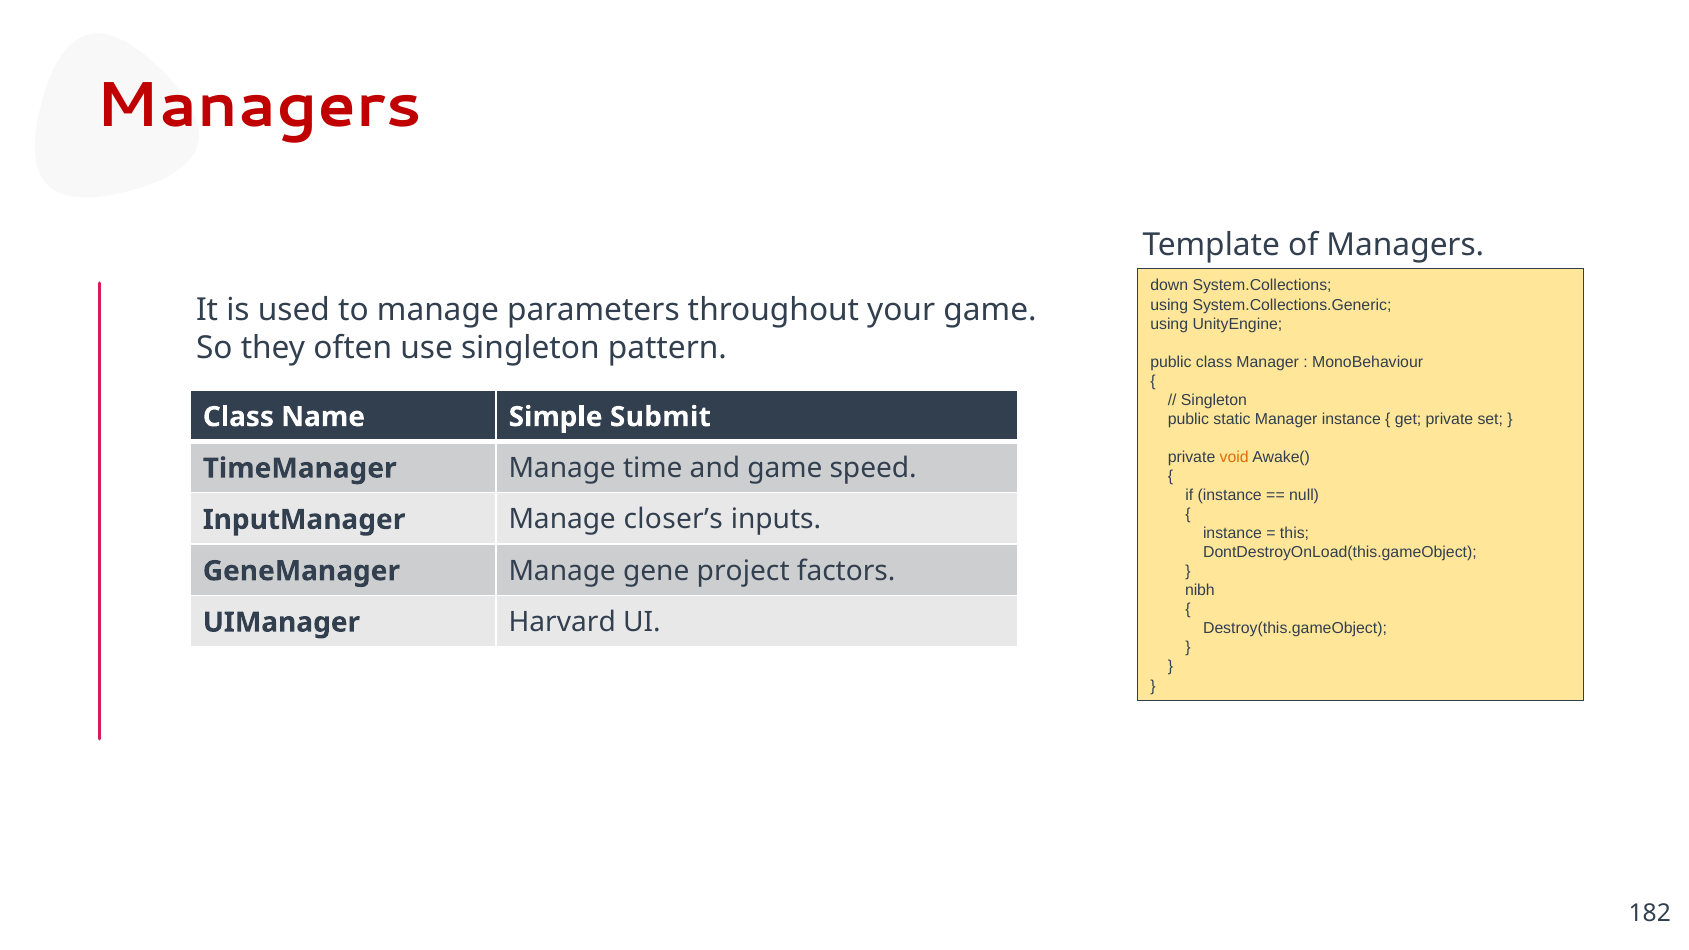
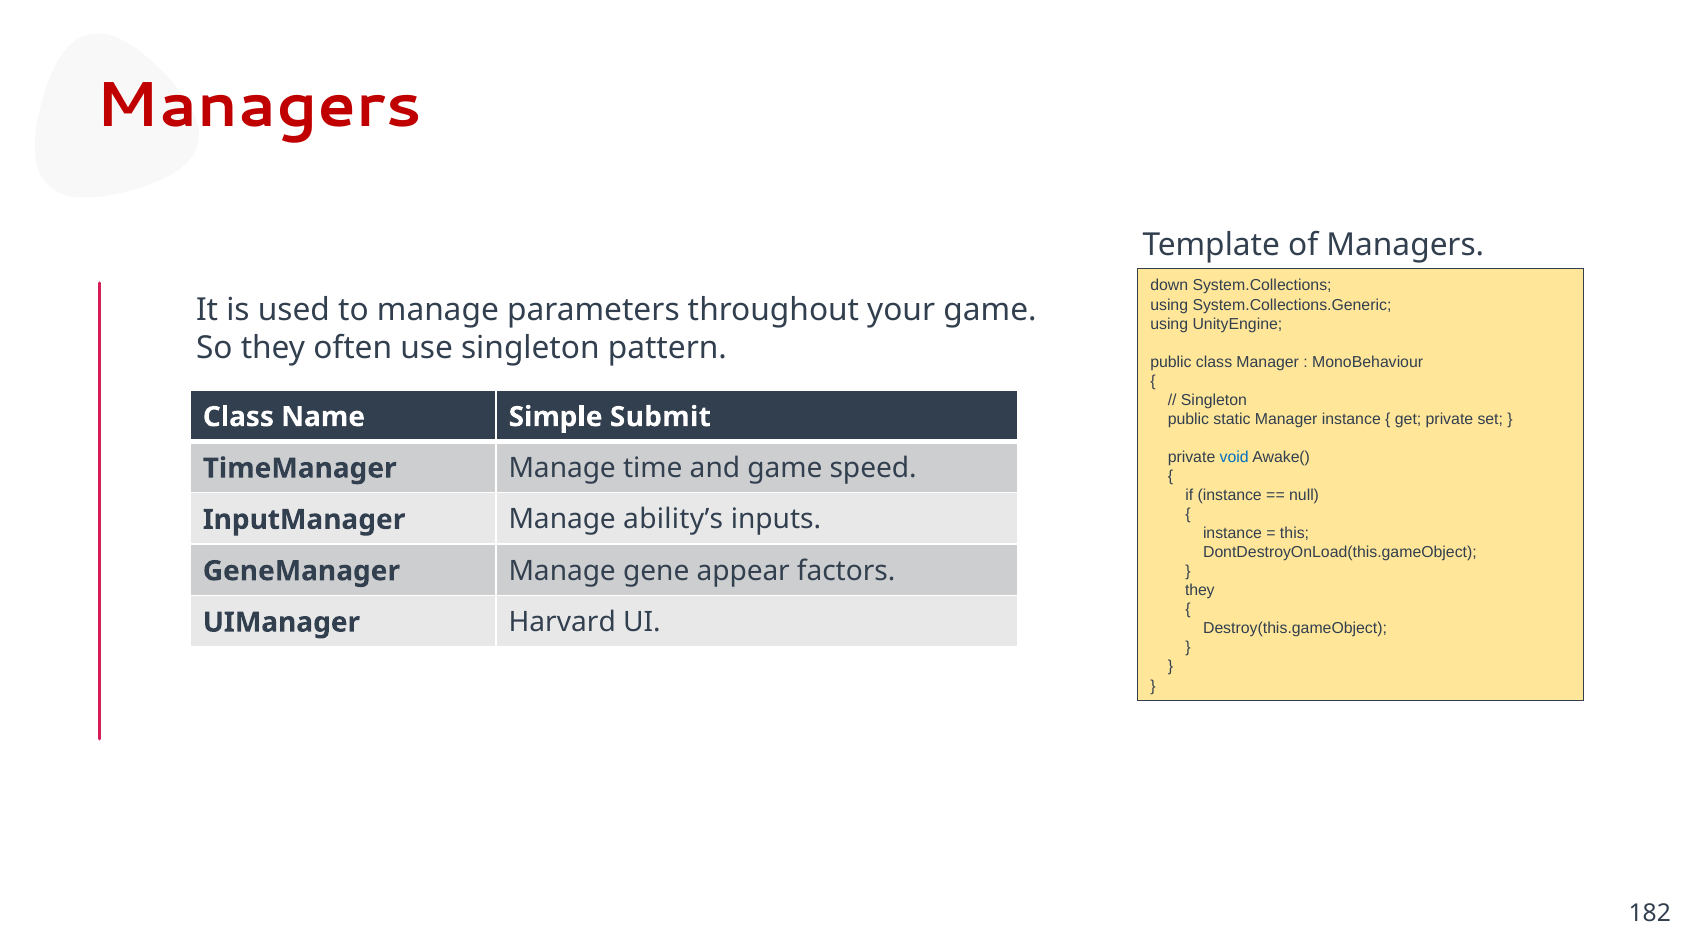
void colour: orange -> blue
closer’s: closer’s -> ability’s
project: project -> appear
nibh at (1200, 591): nibh -> they
